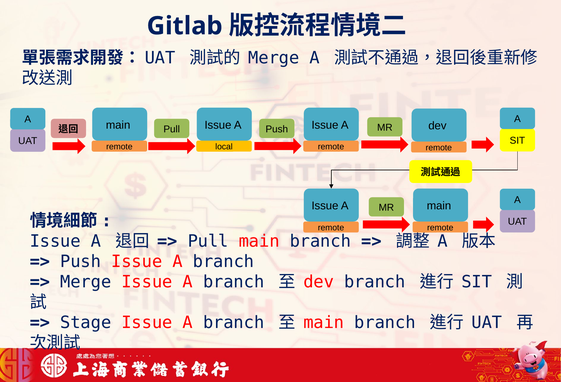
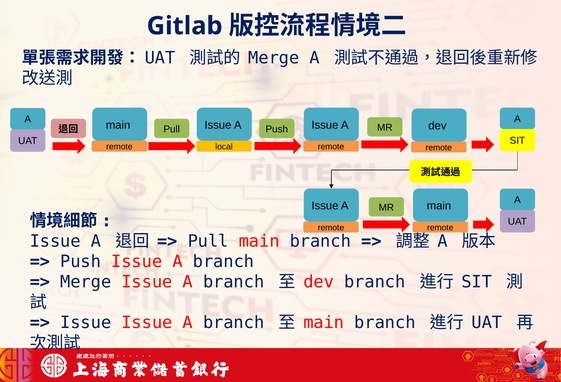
Stage at (86, 322): Stage -> Issue
